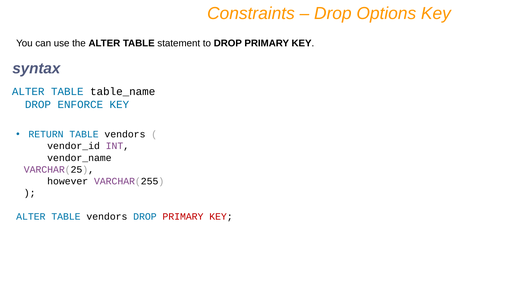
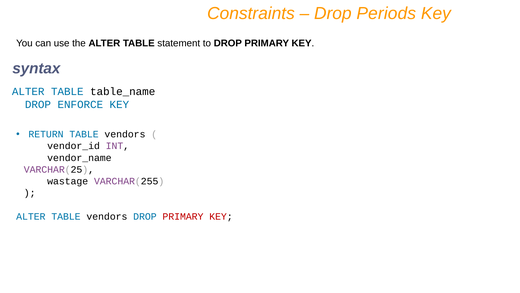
Options: Options -> Periods
however: however -> wastage
